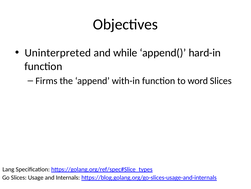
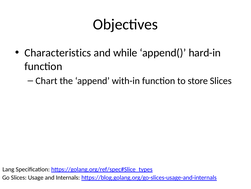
Uninterpreted: Uninterpreted -> Characteristics
Firms: Firms -> Chart
word: word -> store
